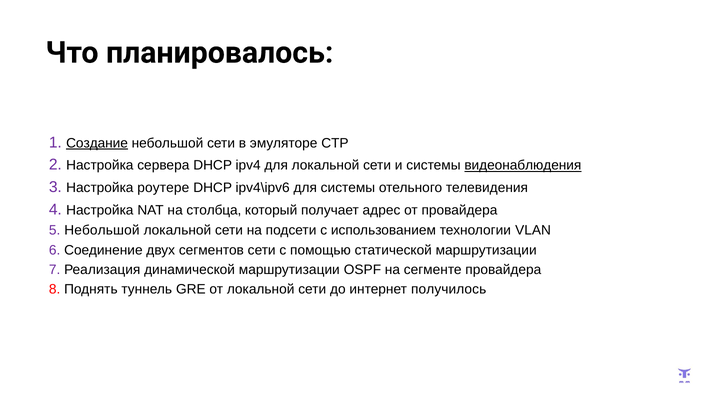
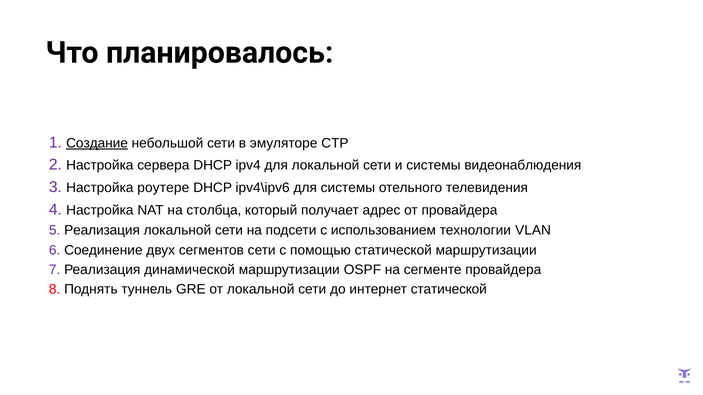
видеонаблюдения underline: present -> none
5 Небольшой: Небольшой -> Реализация
интернет получилось: получилось -> статической
